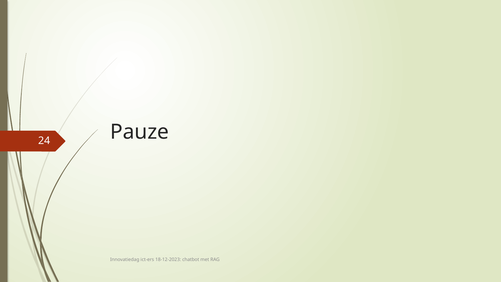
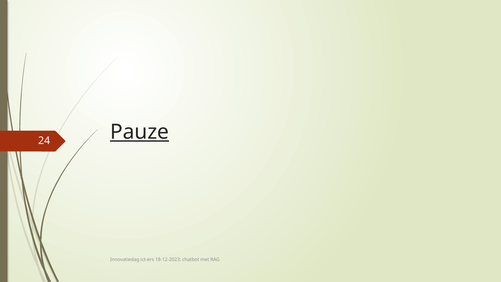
Pauze underline: none -> present
